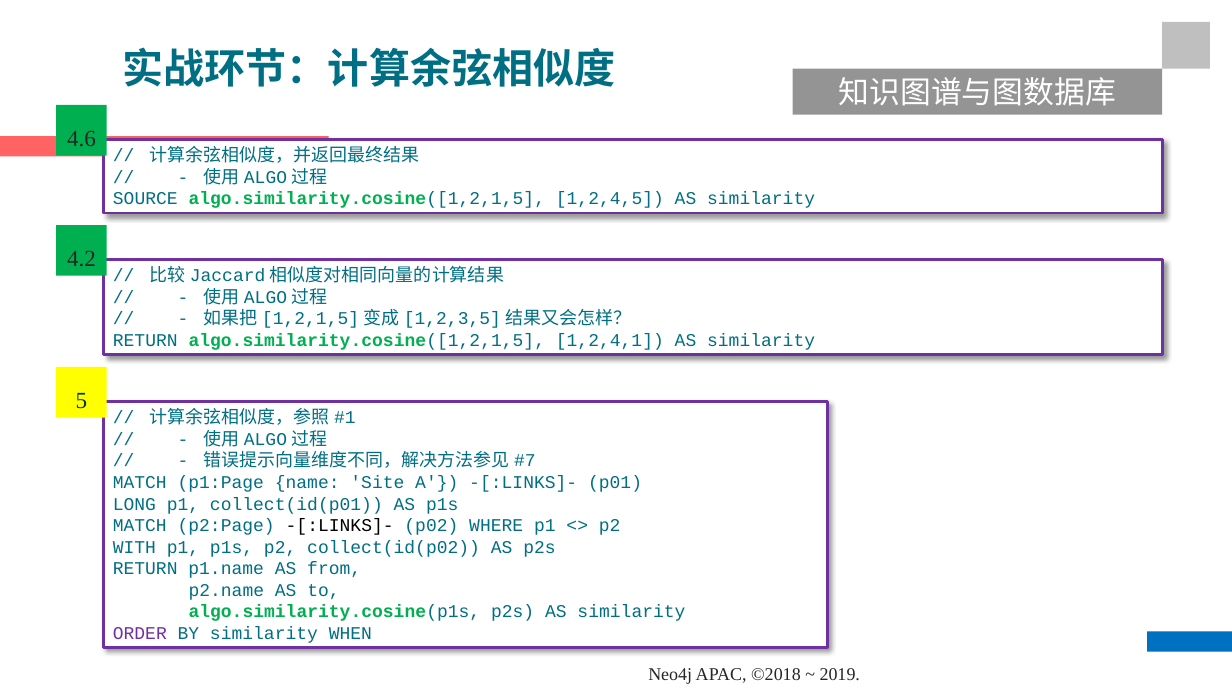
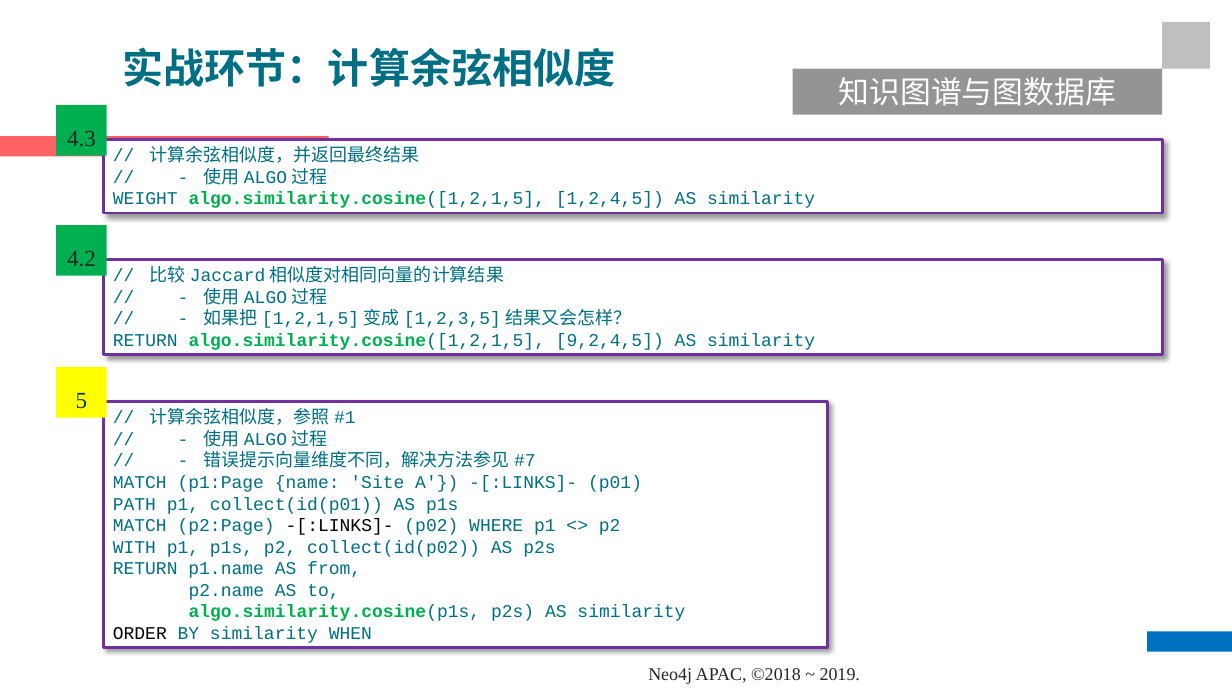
4.6: 4.6 -> 4.3
SOURCE: SOURCE -> WEIGHT
1,2,4,1: 1,2,4,1 -> 9,2,4,5
LONG: LONG -> PATH
ORDER colour: purple -> black
